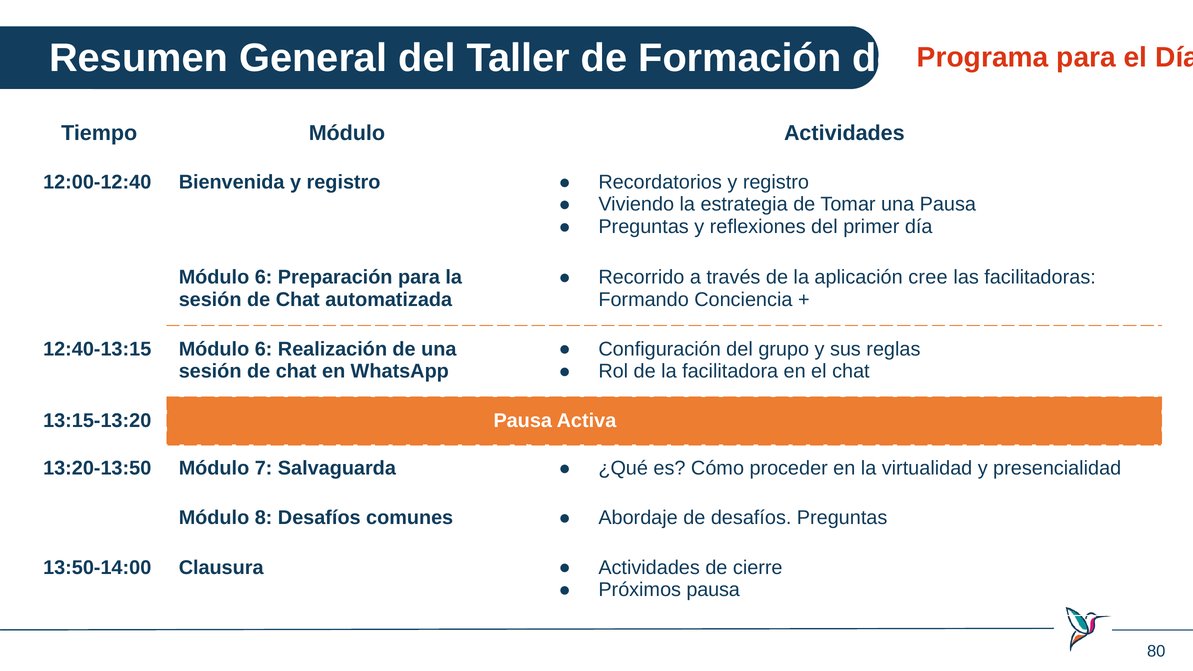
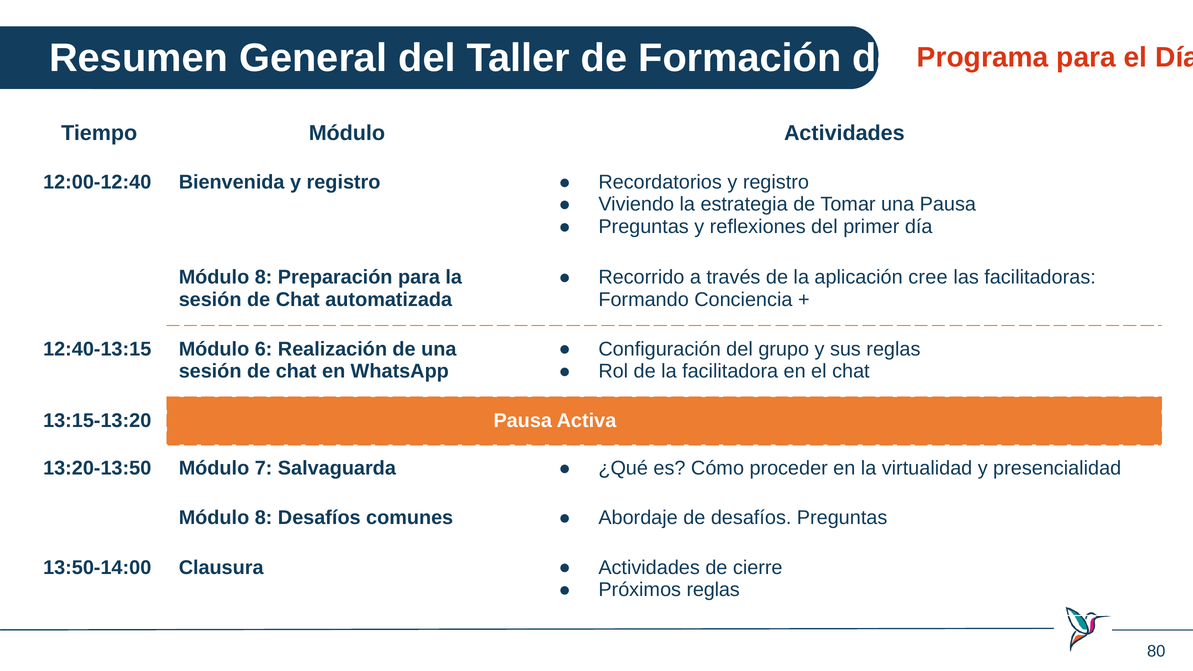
6 at (264, 277): 6 -> 8
Próximos pausa: pausa -> reglas
